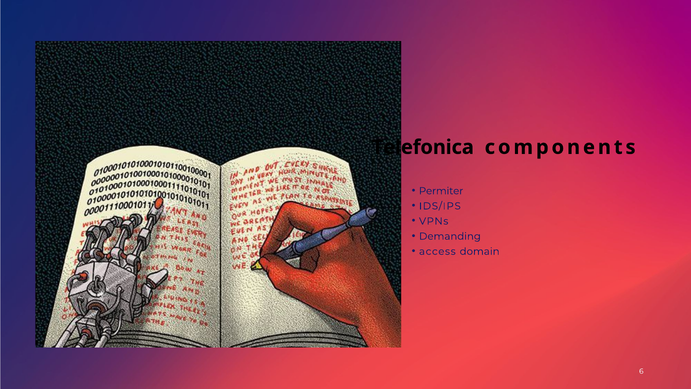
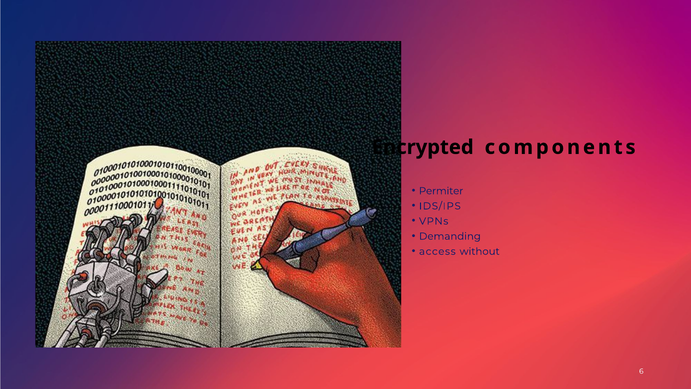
Telefonica: Telefonica -> Encrypted
domain: domain -> without
